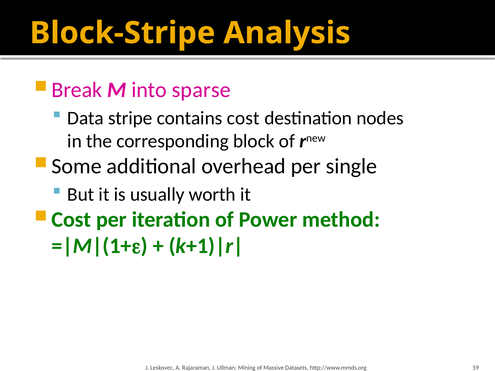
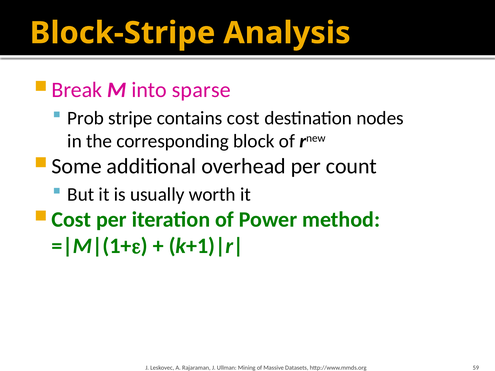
Data: Data -> Prob
single: single -> count
